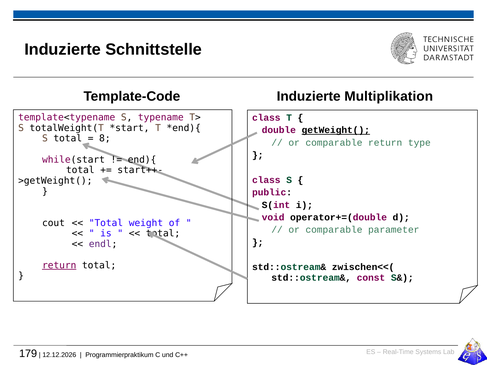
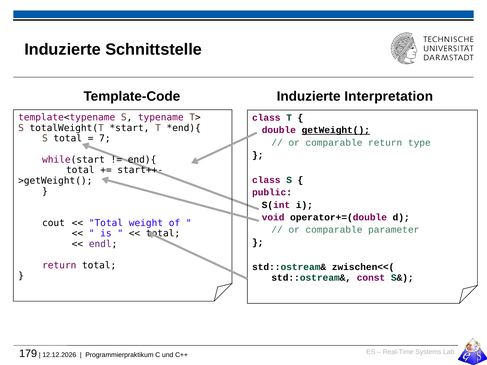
Multiplikation: Multiplikation -> Interpretation
8: 8 -> 7
return at (59, 265) underline: present -> none
